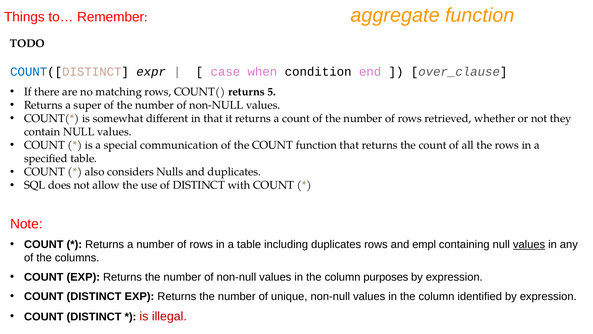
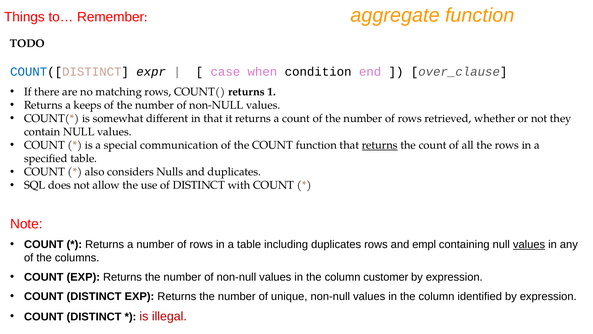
5: 5 -> 1
super: super -> keeps
returns at (380, 145) underline: none -> present
purposes: purposes -> customer
